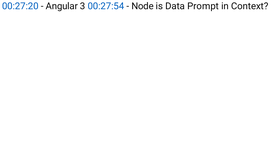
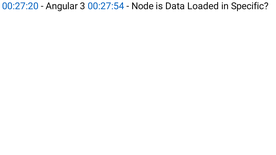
Prompt: Prompt -> Loaded
Context: Context -> Specific
